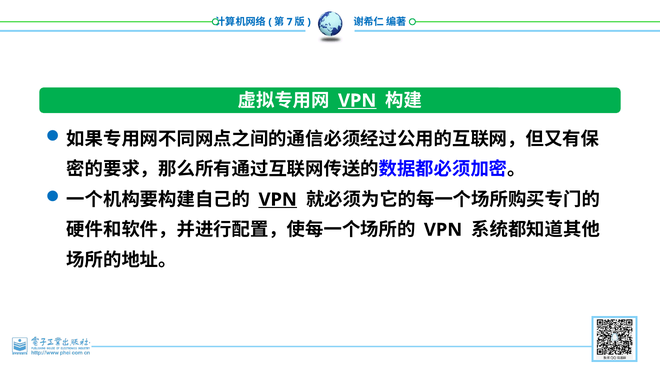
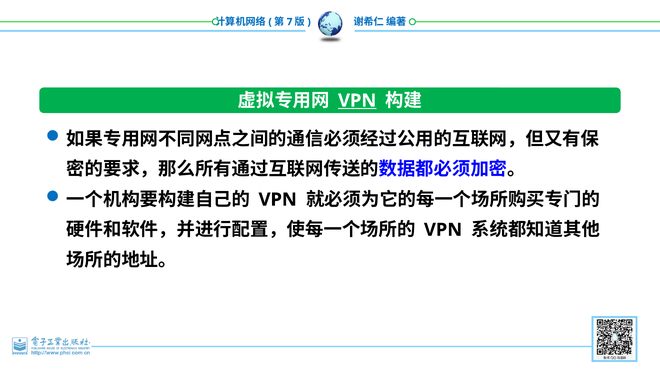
VPN at (278, 200) underline: present -> none
